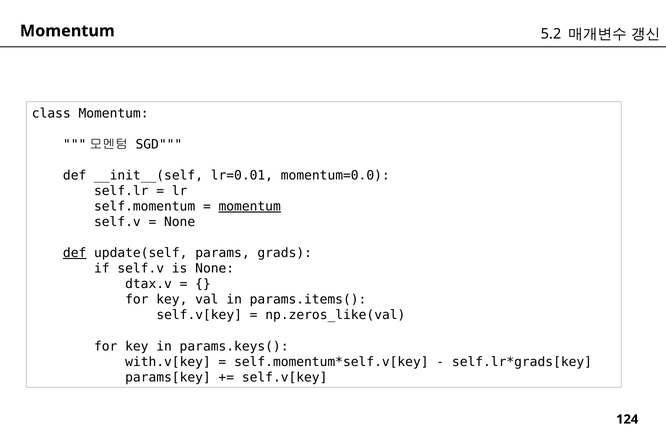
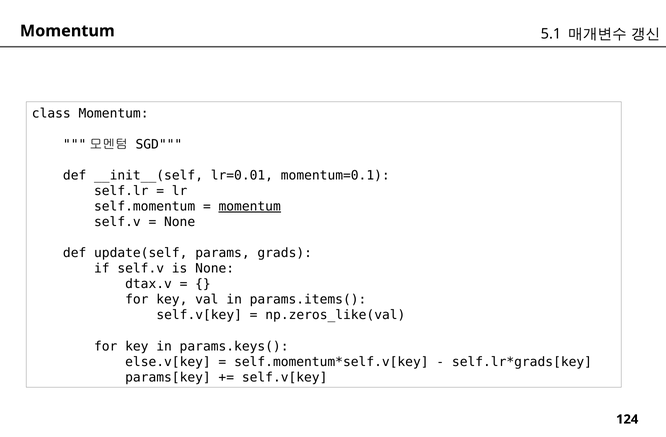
5.2: 5.2 -> 5.1
momentum=0.0: momentum=0.0 -> momentum=0.1
def at (75, 253) underline: present -> none
with.v[key: with.v[key -> else.v[key
